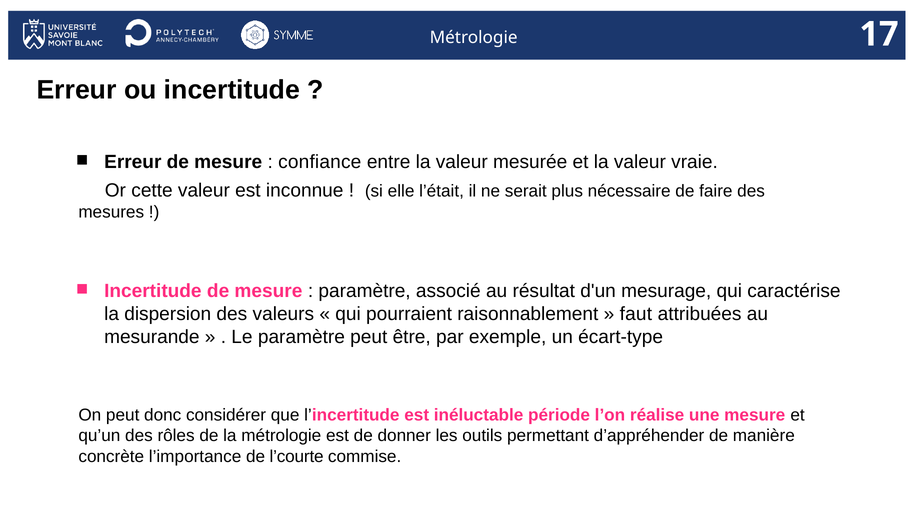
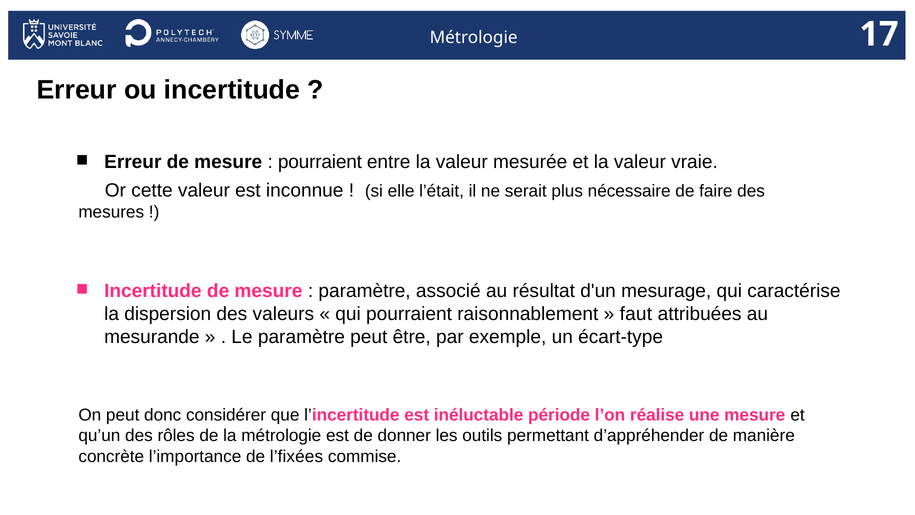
confiance at (320, 162): confiance -> pourraient
l’courte: l’courte -> l’fixées
